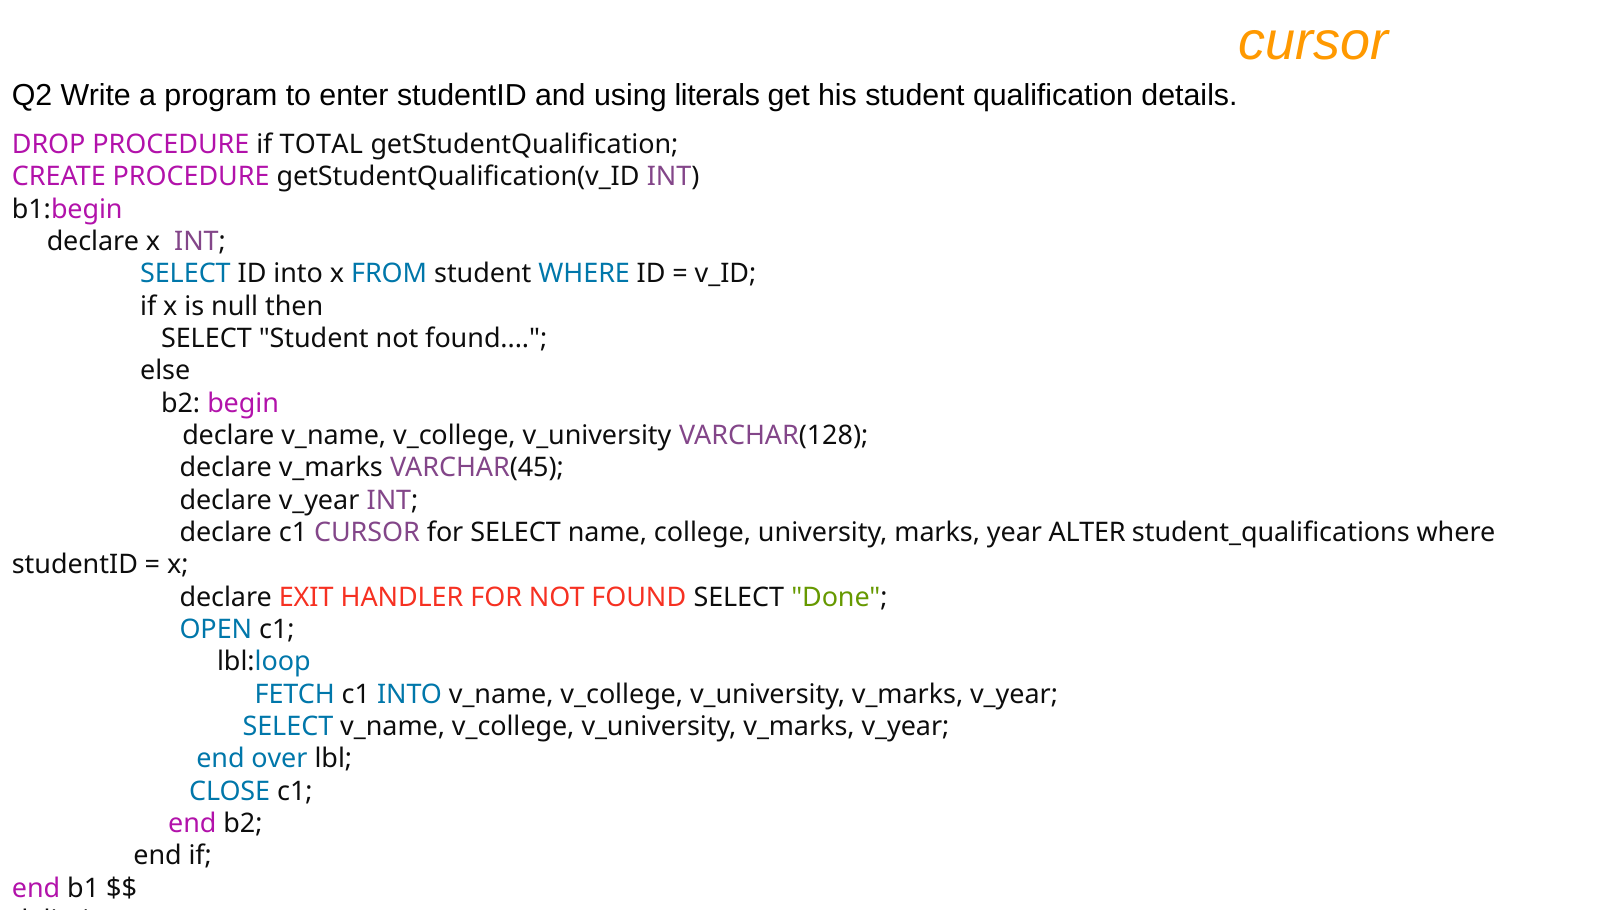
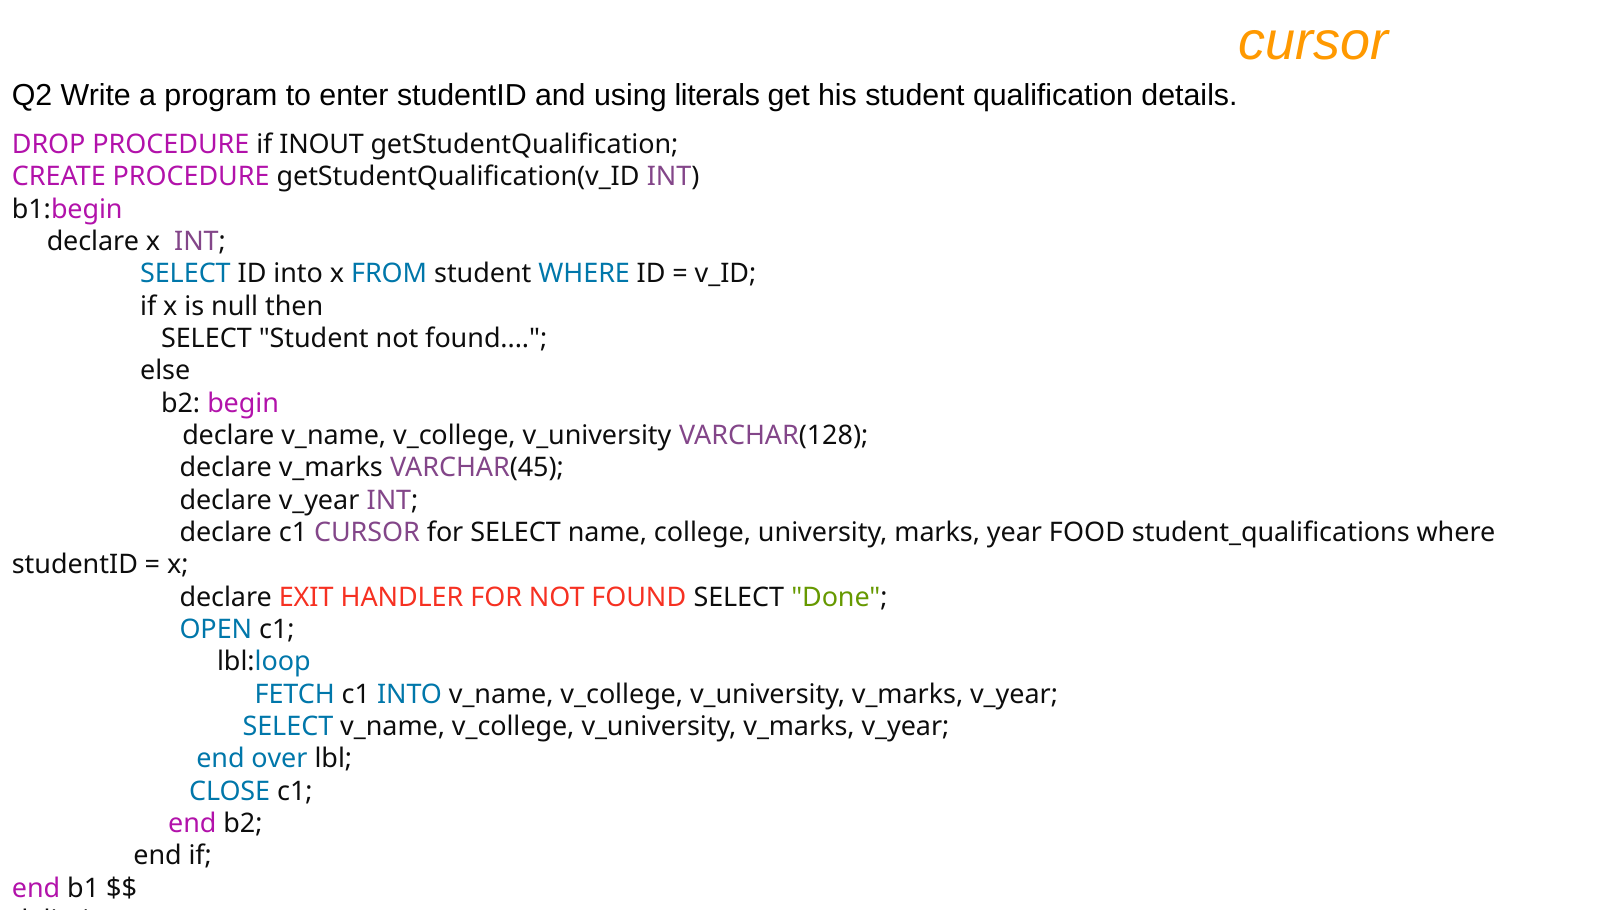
TOTAL: TOTAL -> INOUT
ALTER: ALTER -> FOOD
